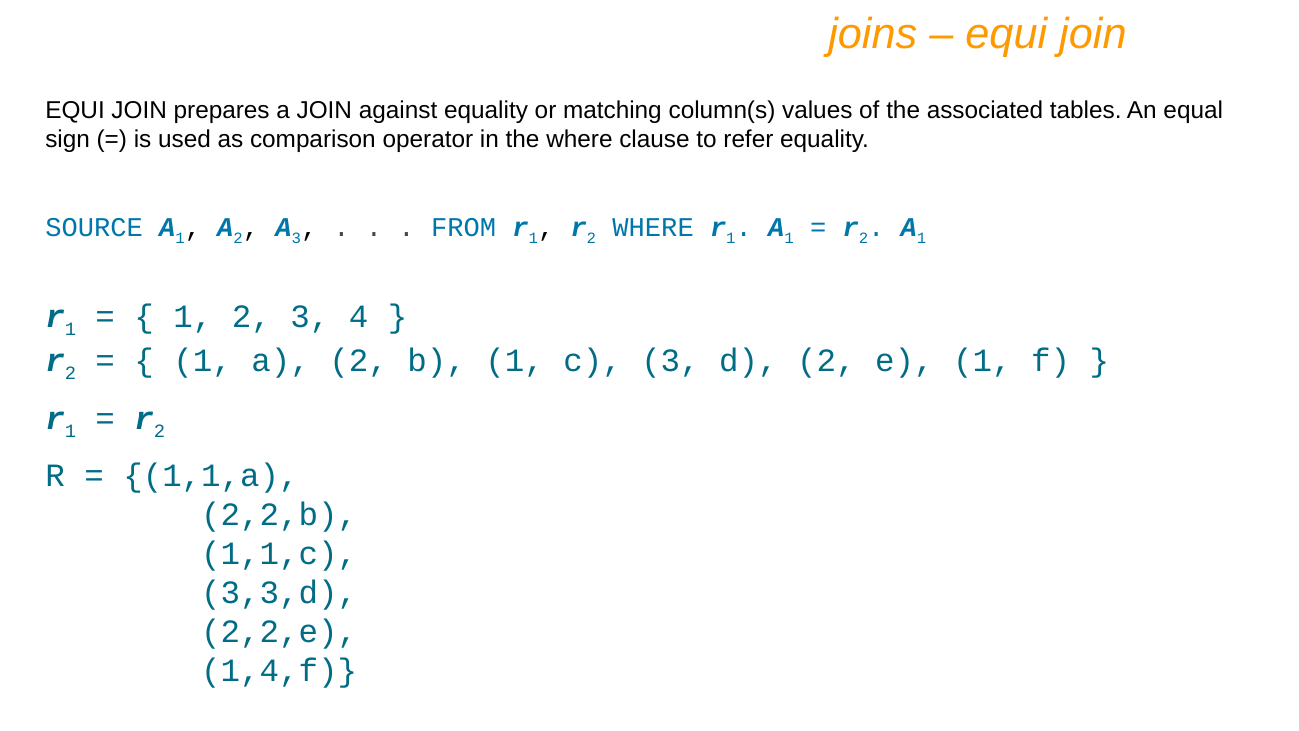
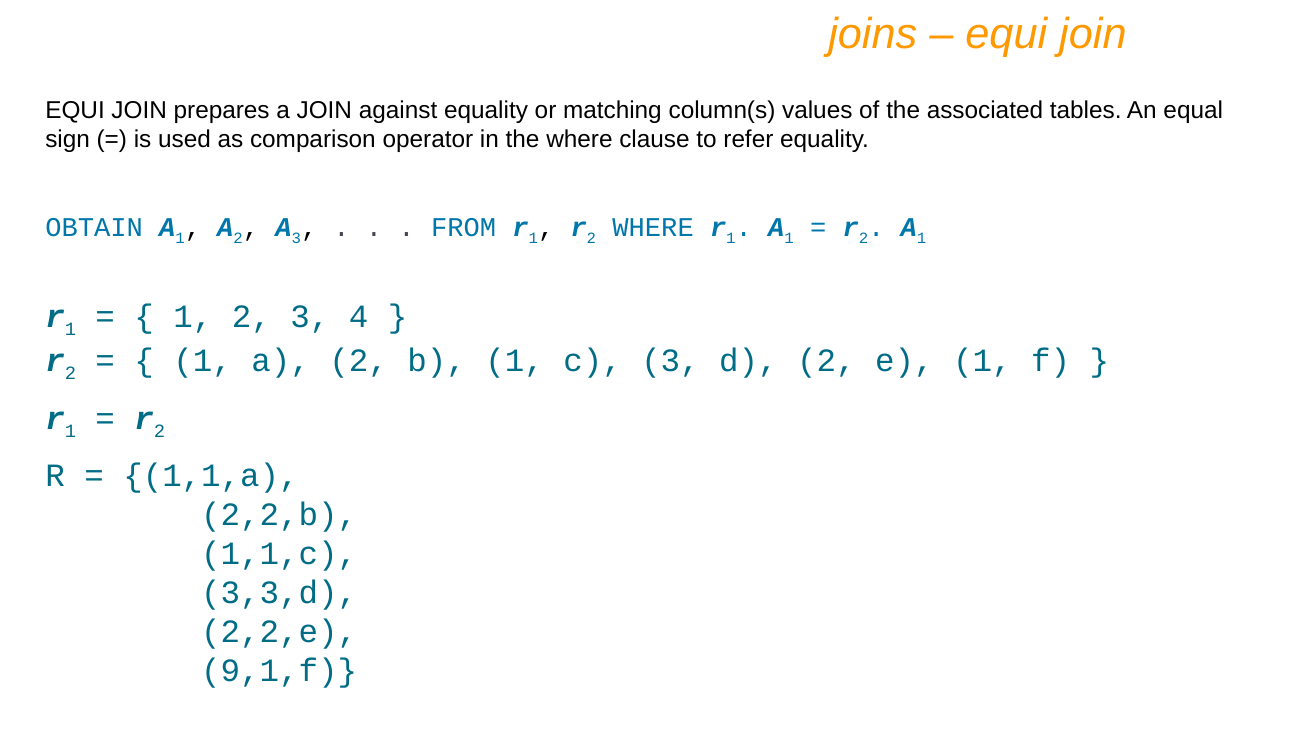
SOURCE: SOURCE -> OBTAIN
1,4,f: 1,4,f -> 9,1,f
